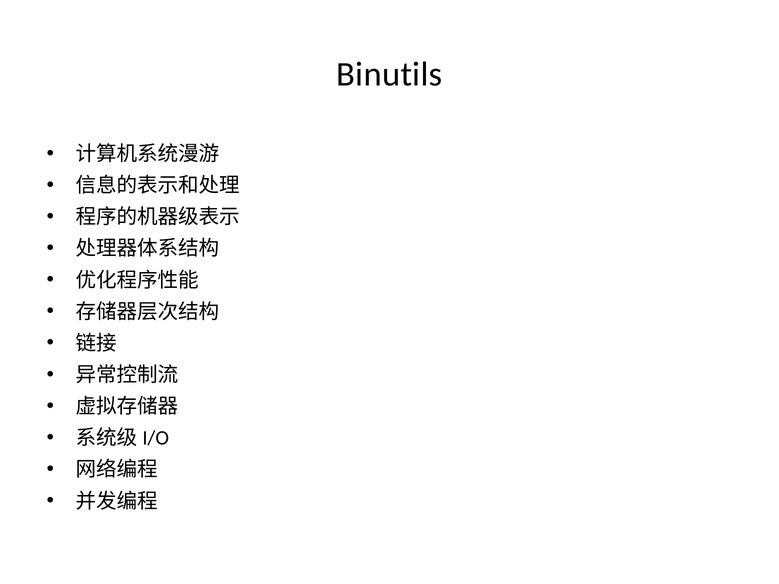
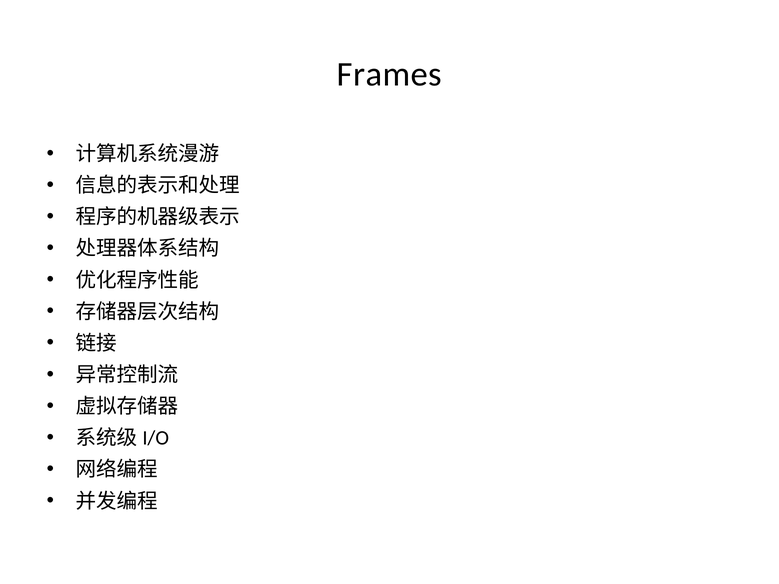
Binutils: Binutils -> Frames
